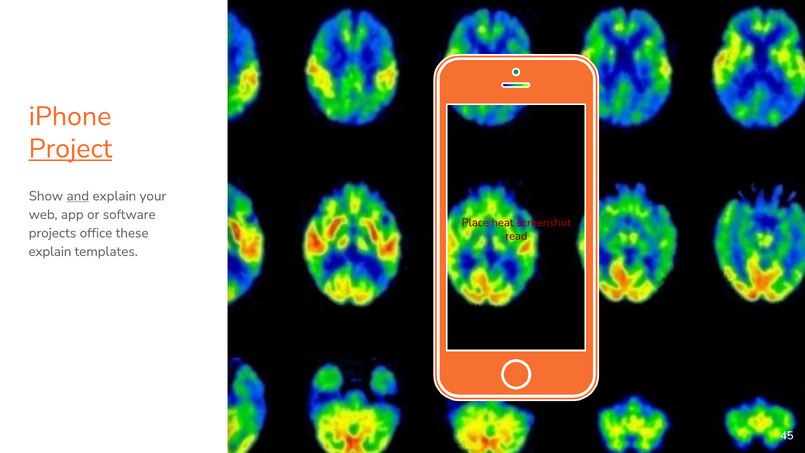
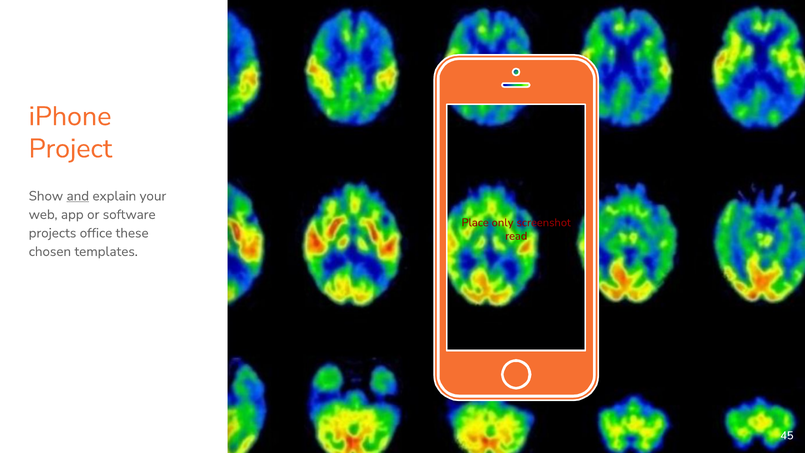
Project underline: present -> none
heat: heat -> only
explain at (50, 251): explain -> chosen
